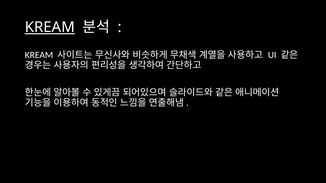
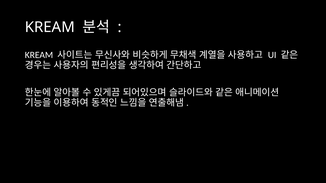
KREAM at (50, 27) underline: present -> none
